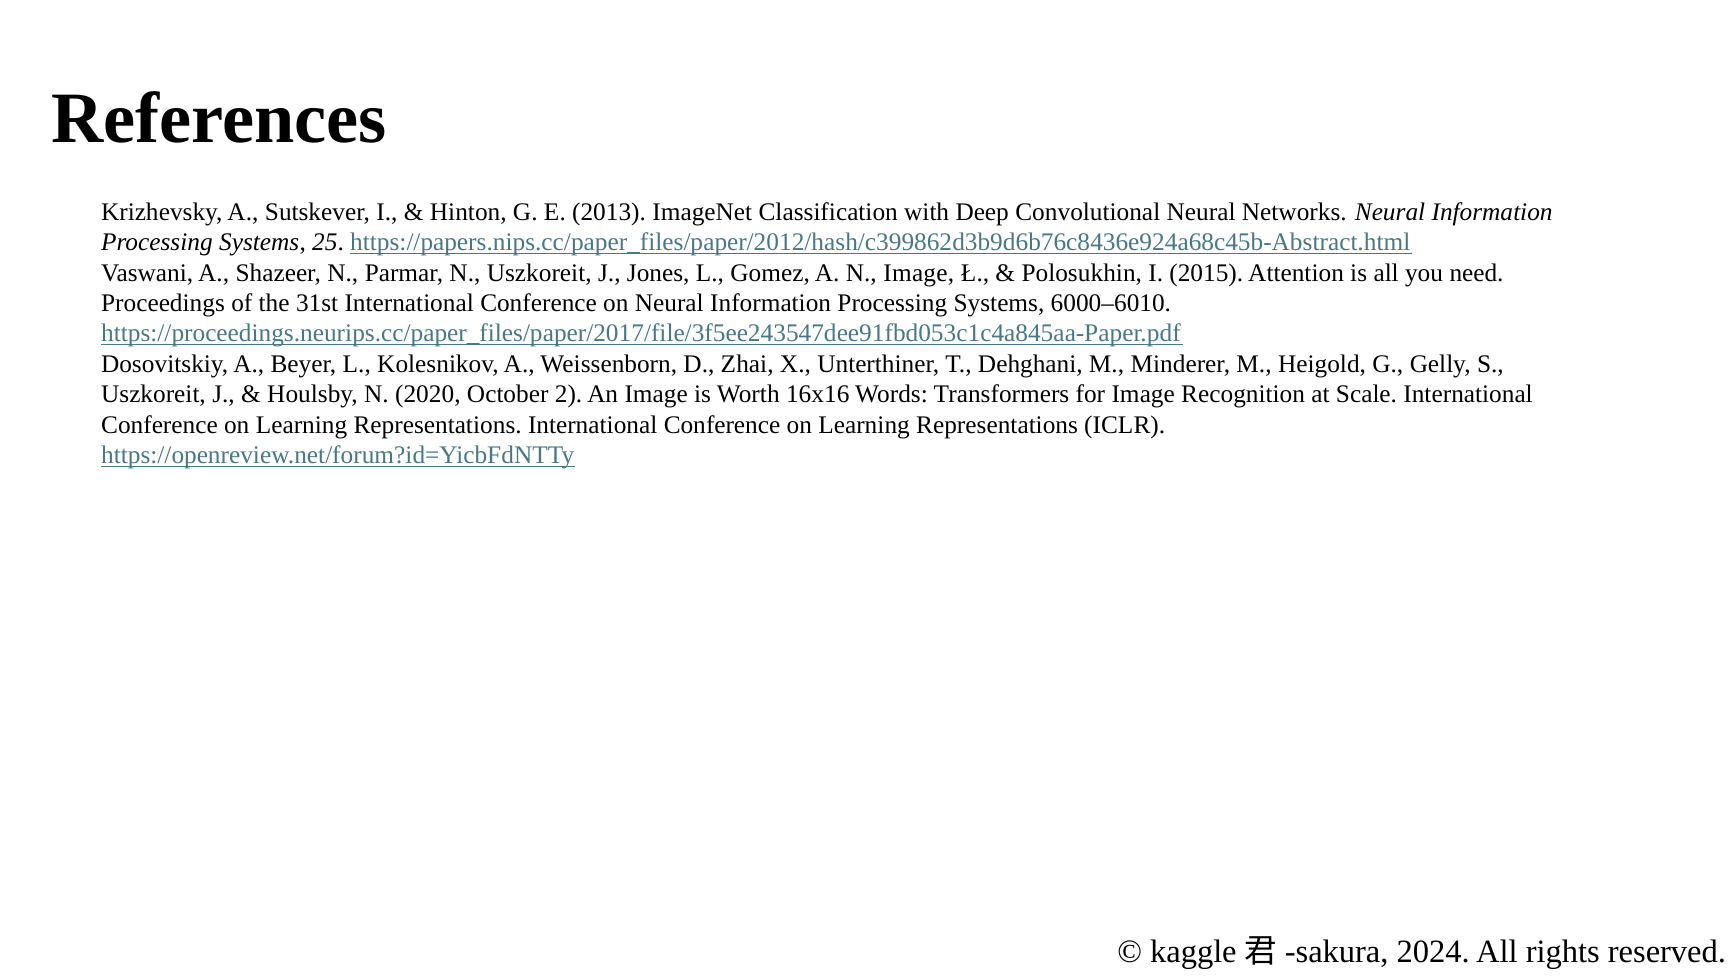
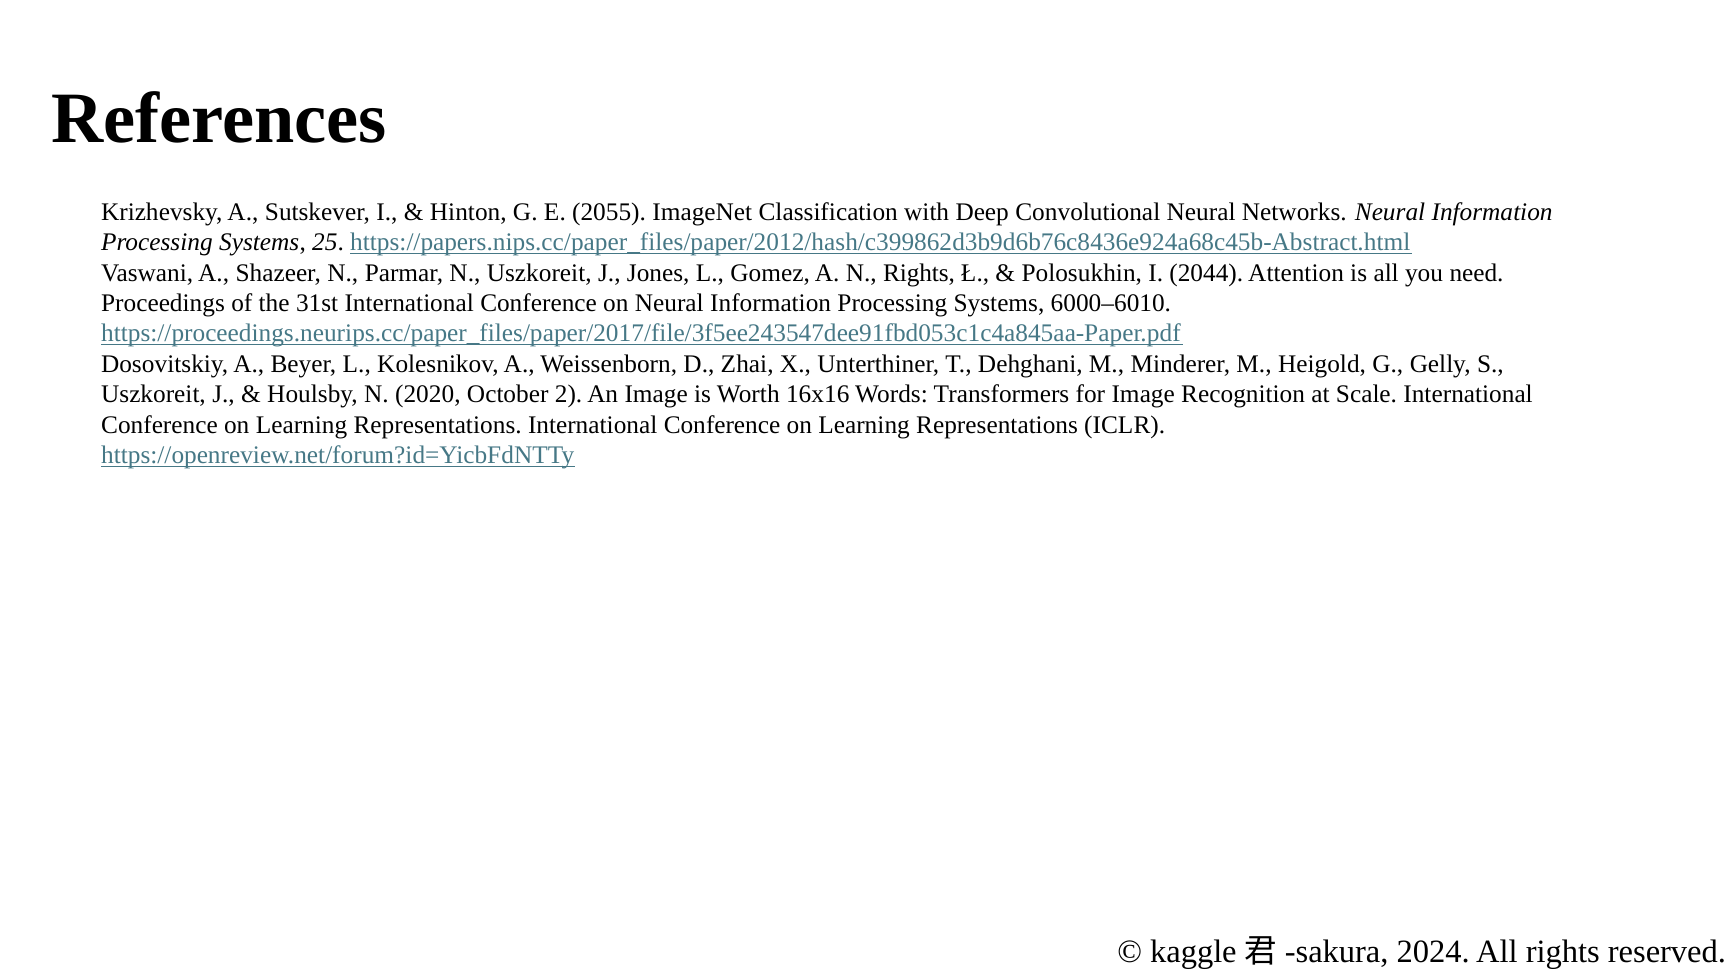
2013: 2013 -> 2055
N Image: Image -> Rights
2015: 2015 -> 2044
